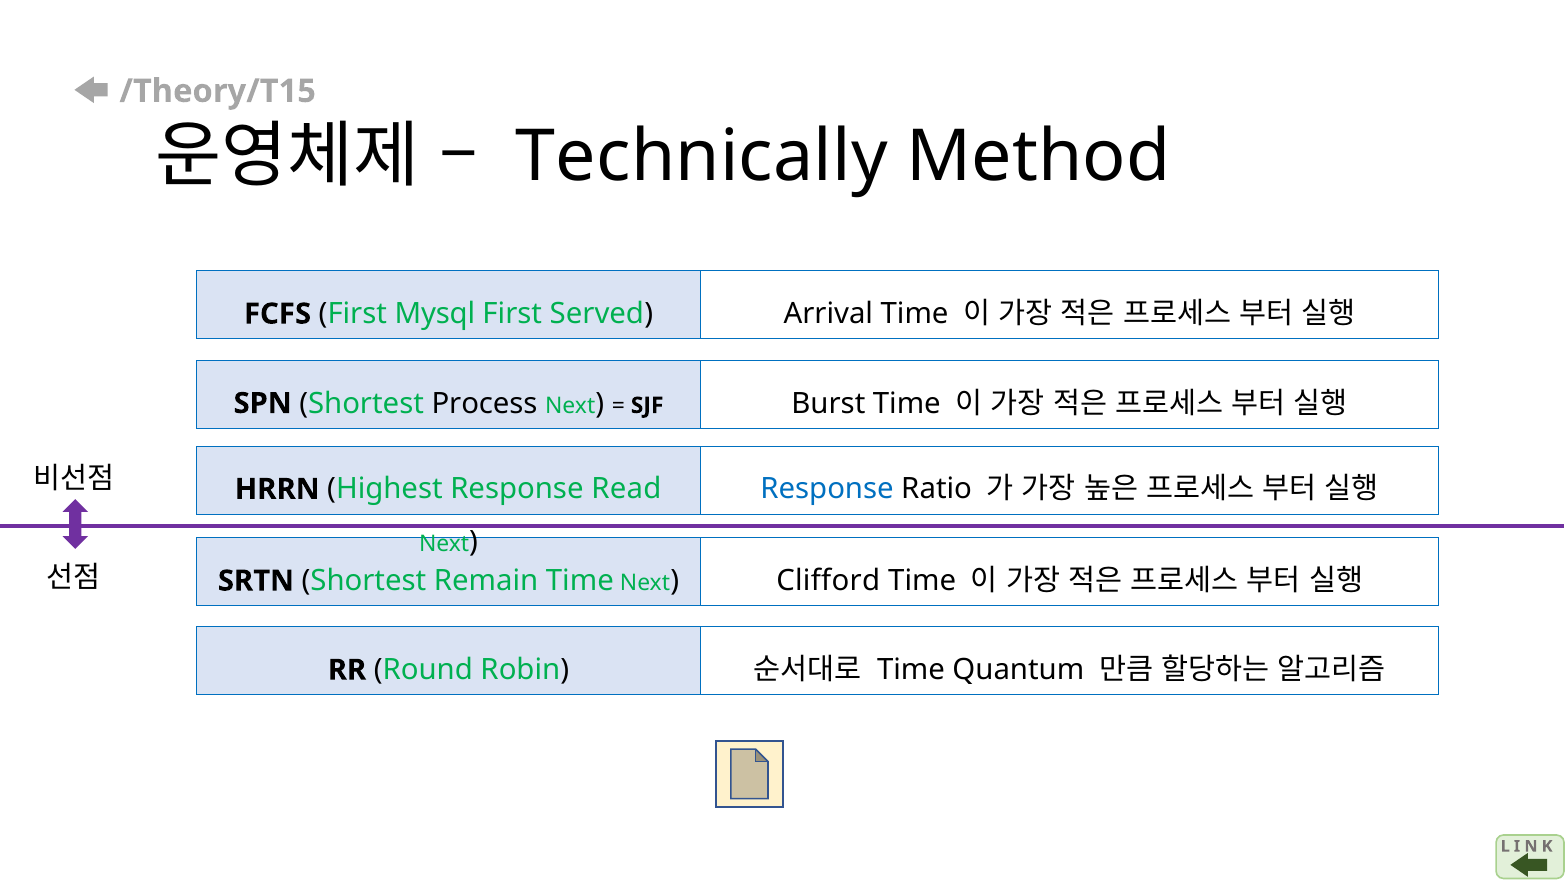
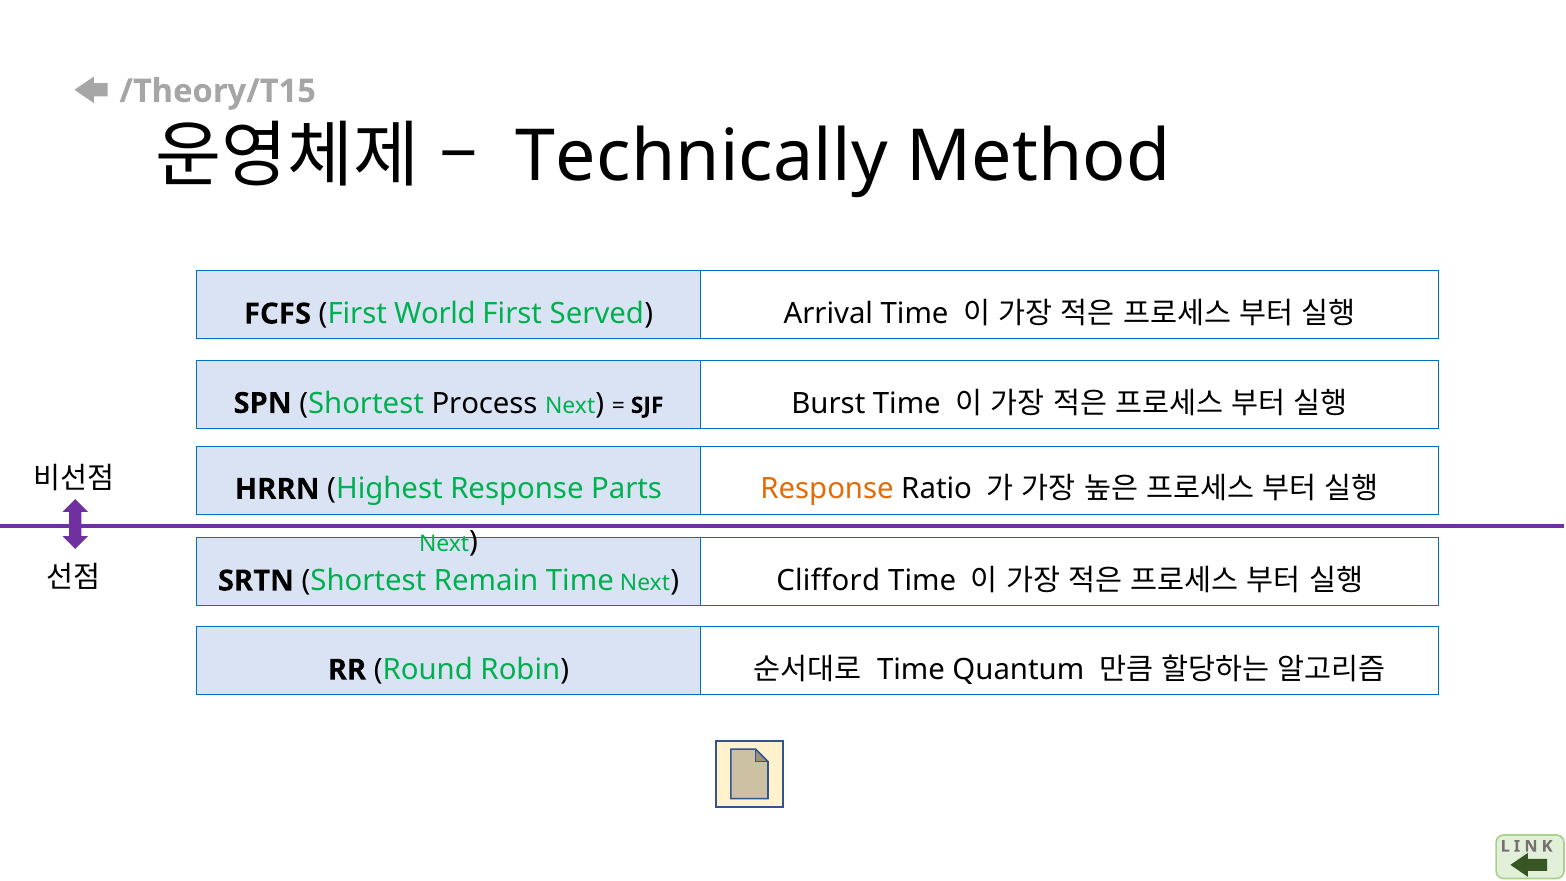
Mysql: Mysql -> World
Response at (827, 489) colour: blue -> orange
Read: Read -> Parts
